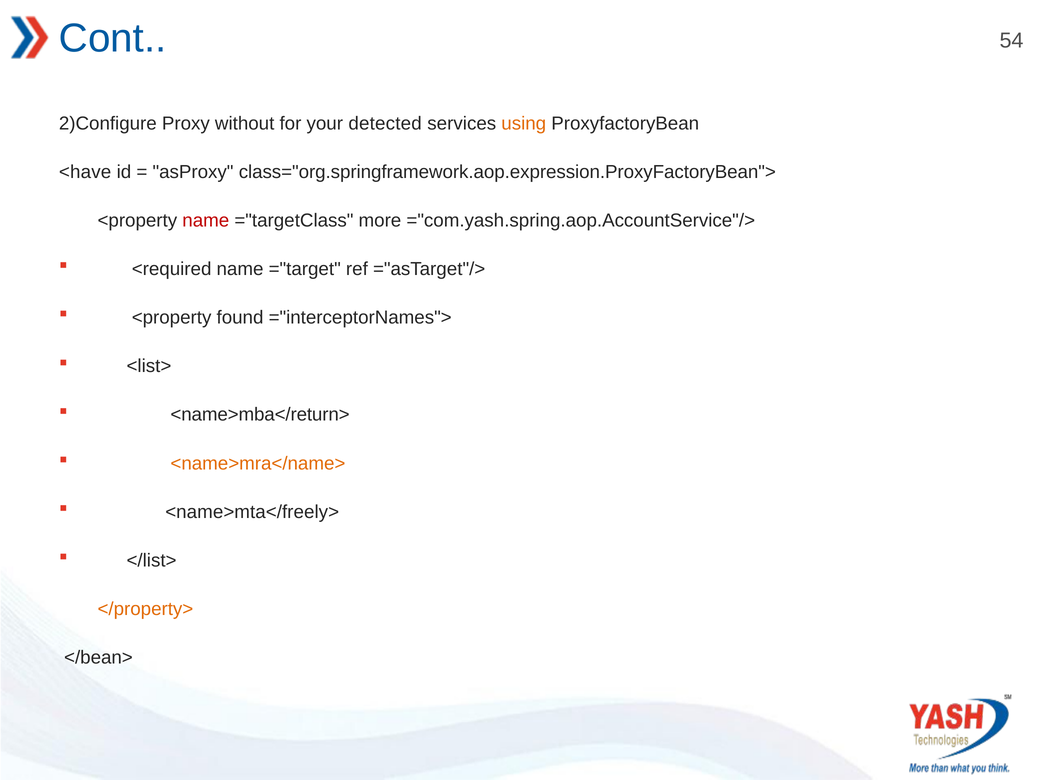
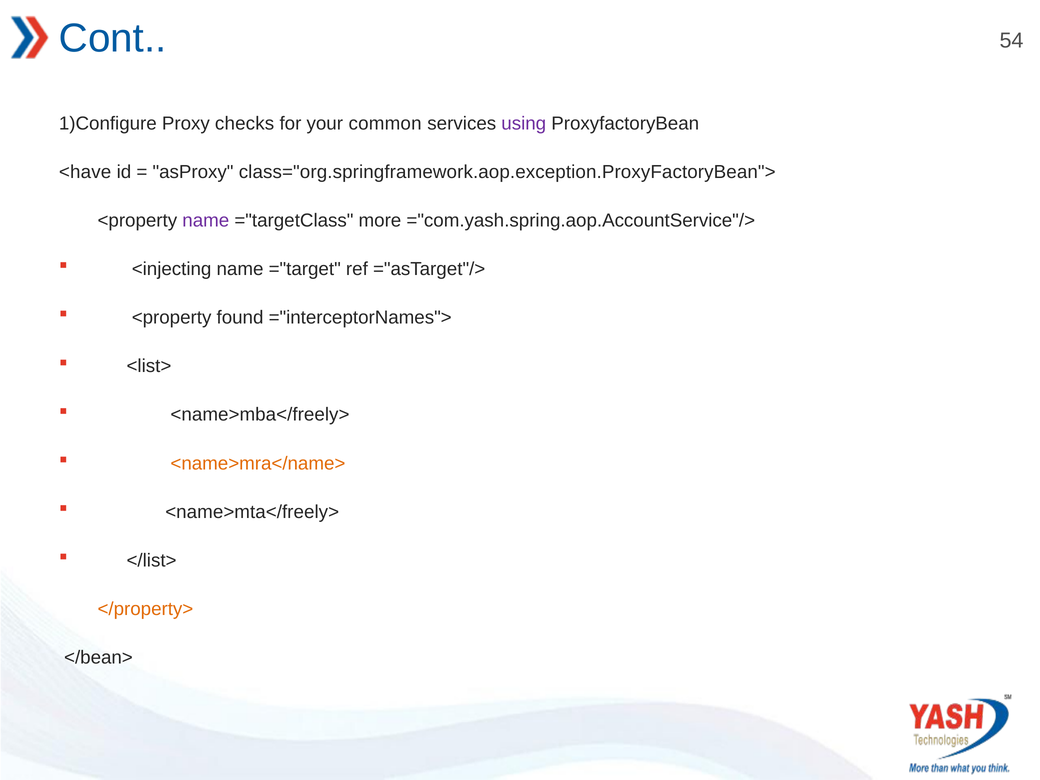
2)Configure: 2)Configure -> 1)Configure
without: without -> checks
detected: detected -> common
using colour: orange -> purple
class="org.springframework.aop.expression.ProxyFactoryBean">: class="org.springframework.aop.expression.ProxyFactoryBean"> -> class="org.springframework.aop.exception.ProxyFactoryBean">
name at (206, 221) colour: red -> purple
<required: <required -> <injecting
<name>mba</return>: <name>mba</return> -> <name>mba</freely>
